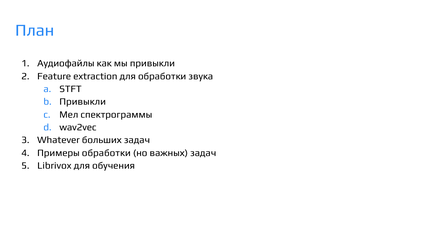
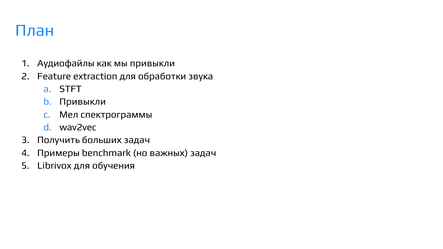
Whatever: Whatever -> Получить
Примеры обработки: обработки -> benchmark
